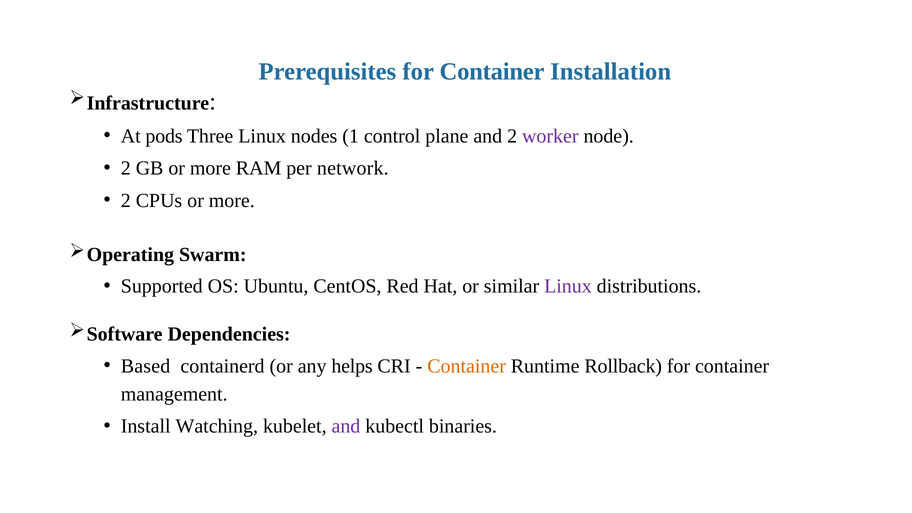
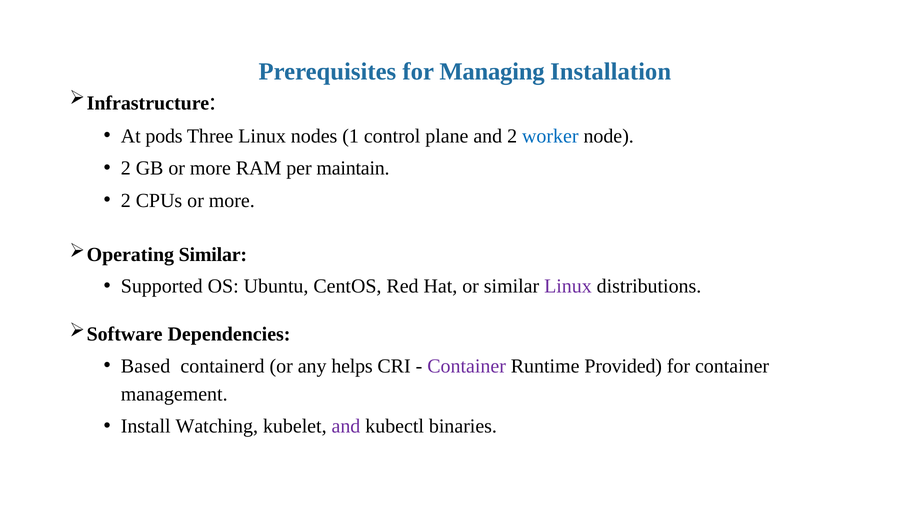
Prerequisites for Container: Container -> Managing
worker colour: purple -> blue
network: network -> maintain
Swarm at (213, 255): Swarm -> Similar
Container at (467, 366) colour: orange -> purple
Rollback: Rollback -> Provided
